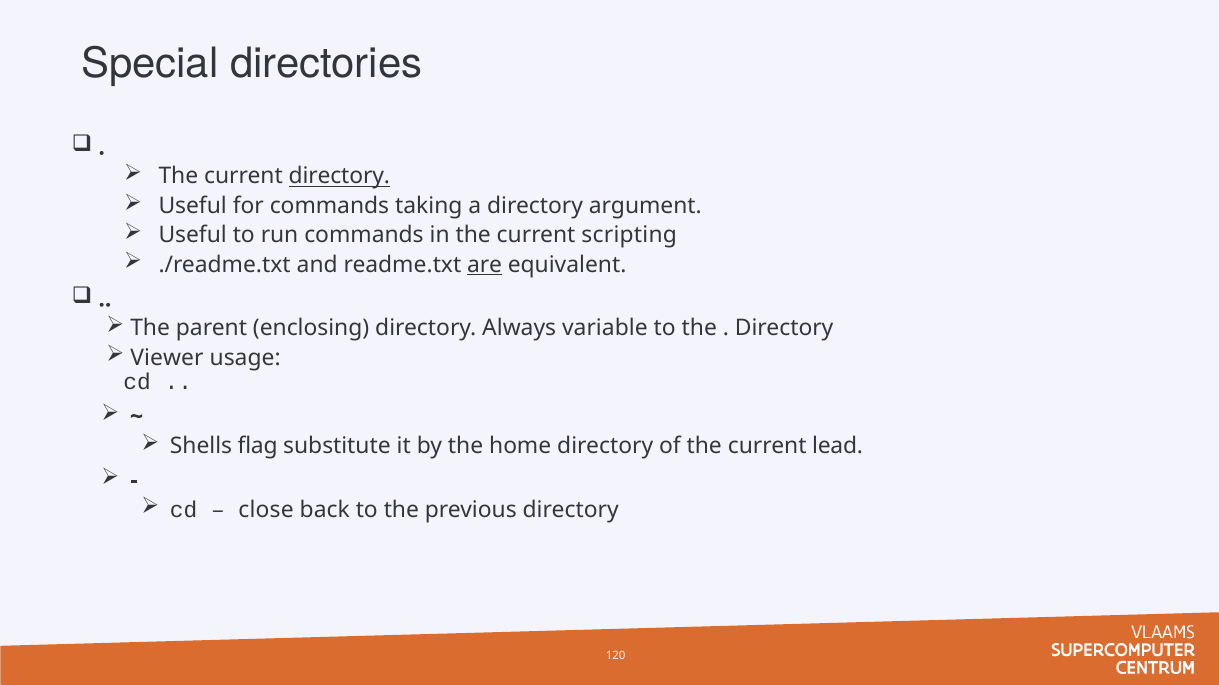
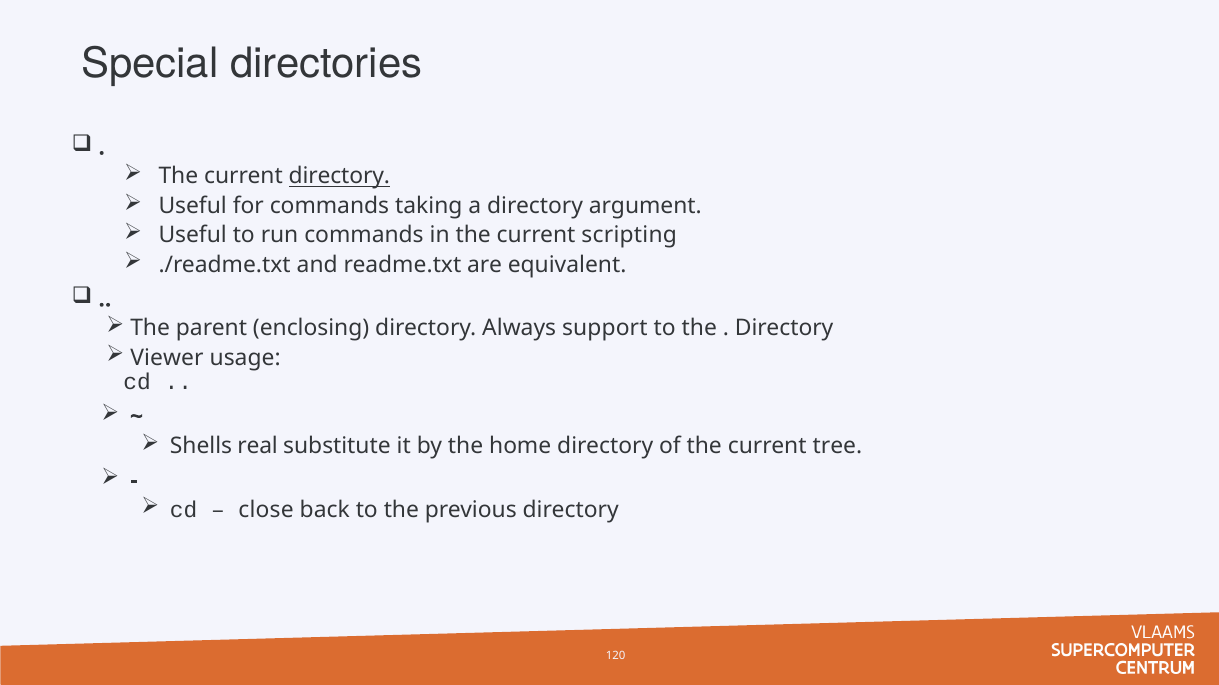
are underline: present -> none
variable: variable -> support
flag: flag -> real
lead: lead -> tree
